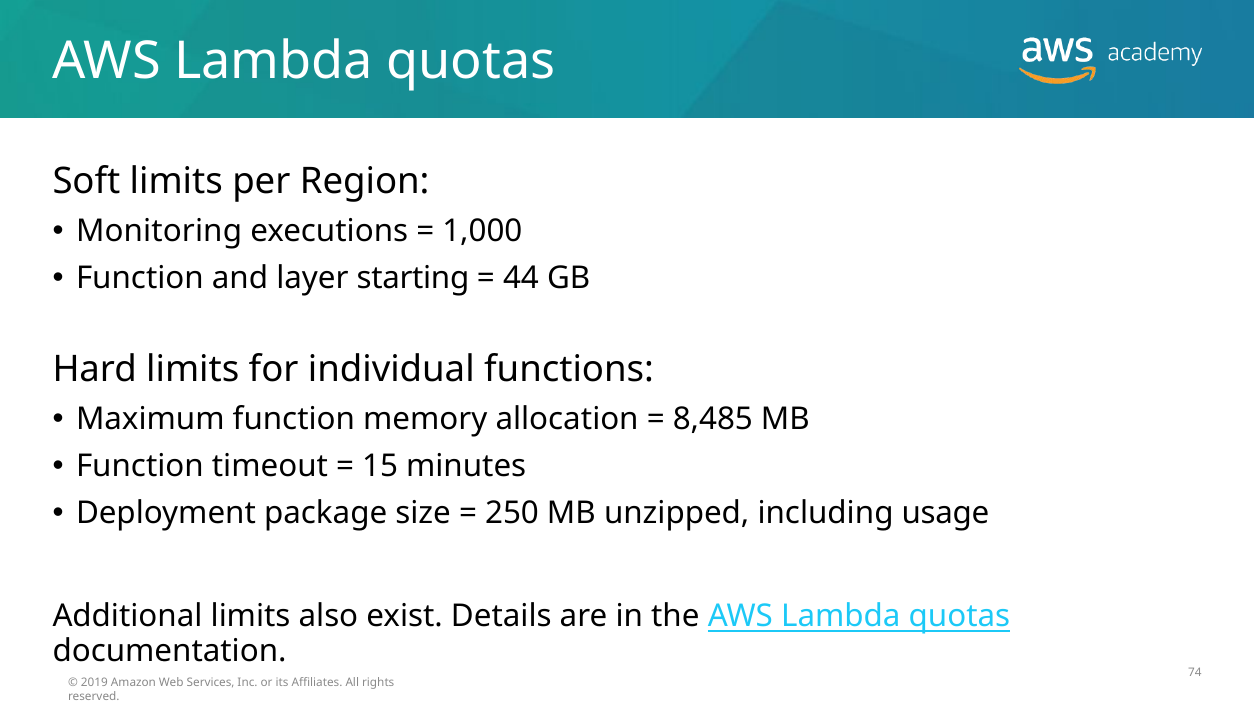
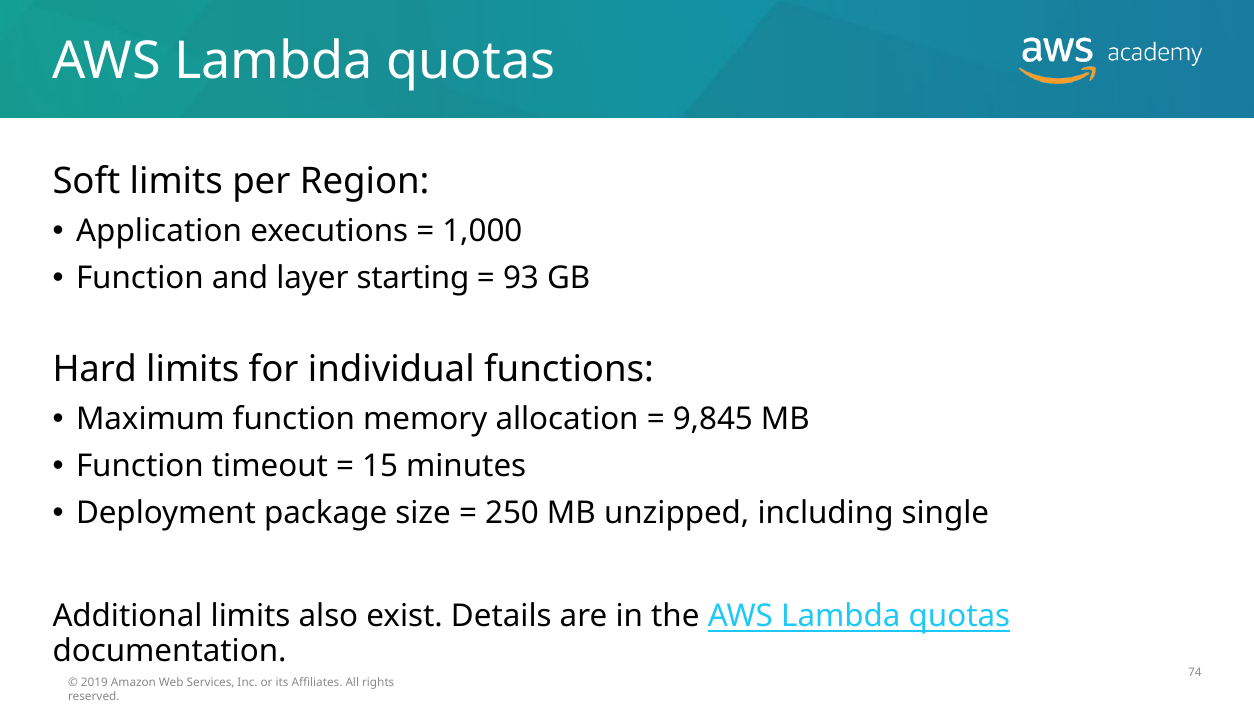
Monitoring: Monitoring -> Application
44: 44 -> 93
8,485: 8,485 -> 9,845
usage: usage -> single
